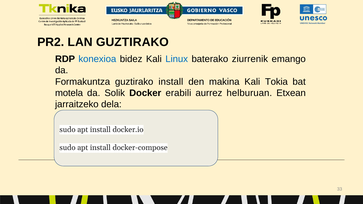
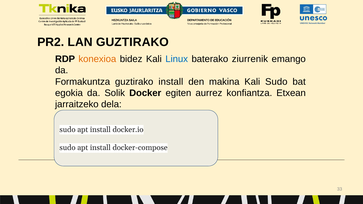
konexioa colour: blue -> orange
Kali Tokia: Tokia -> Sudo
motela: motela -> egokia
erabili: erabili -> egiten
helburuan: helburuan -> konfiantza
